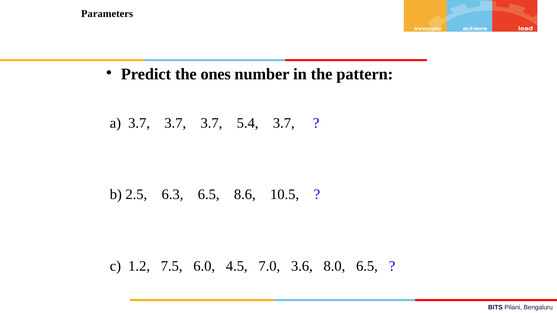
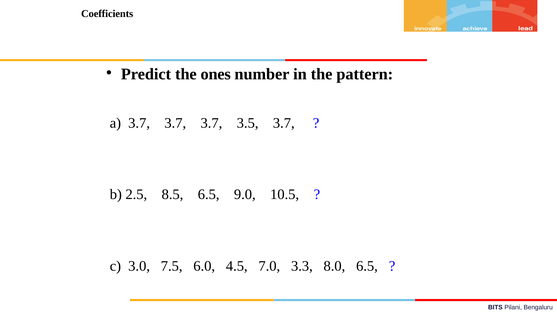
Parameters: Parameters -> Coefficients
5.4: 5.4 -> 3.5
6.3: 6.3 -> 8.5
8.6: 8.6 -> 9.0
1.2: 1.2 -> 3.0
3.6: 3.6 -> 3.3
